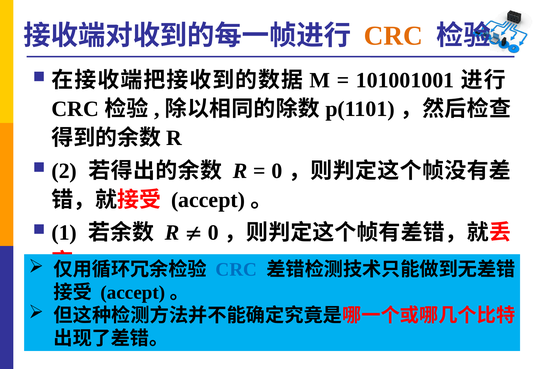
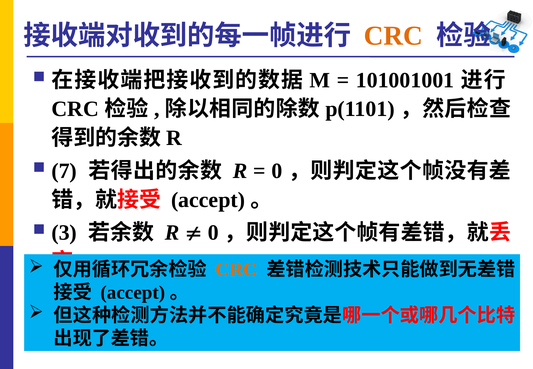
2: 2 -> 7
1: 1 -> 3
CRC at (236, 269) colour: blue -> orange
